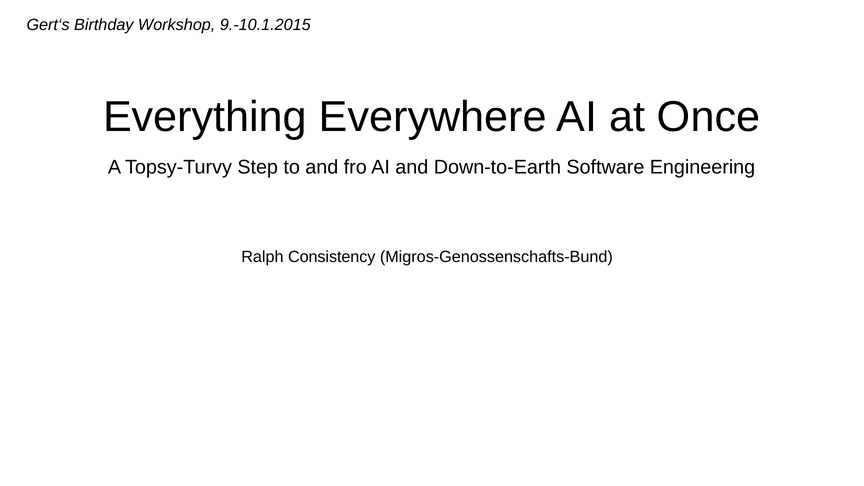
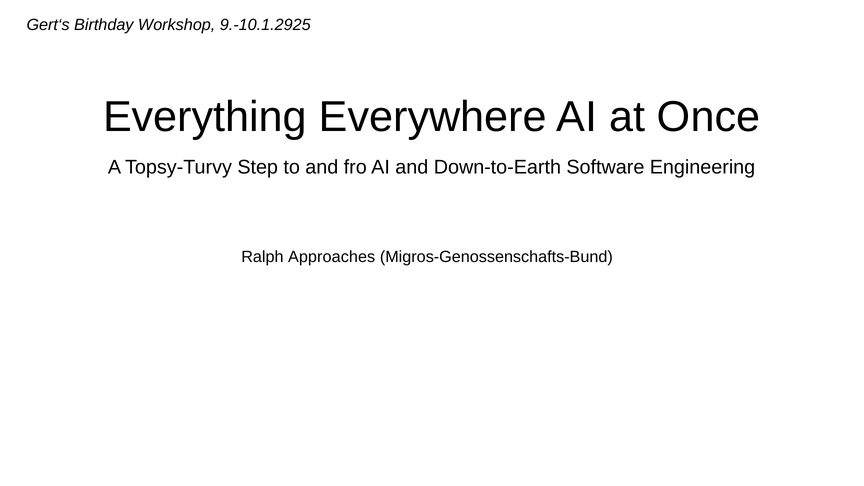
9.-10.1.2015: 9.-10.1.2015 -> 9.-10.1.2925
Consistency: Consistency -> Approaches
